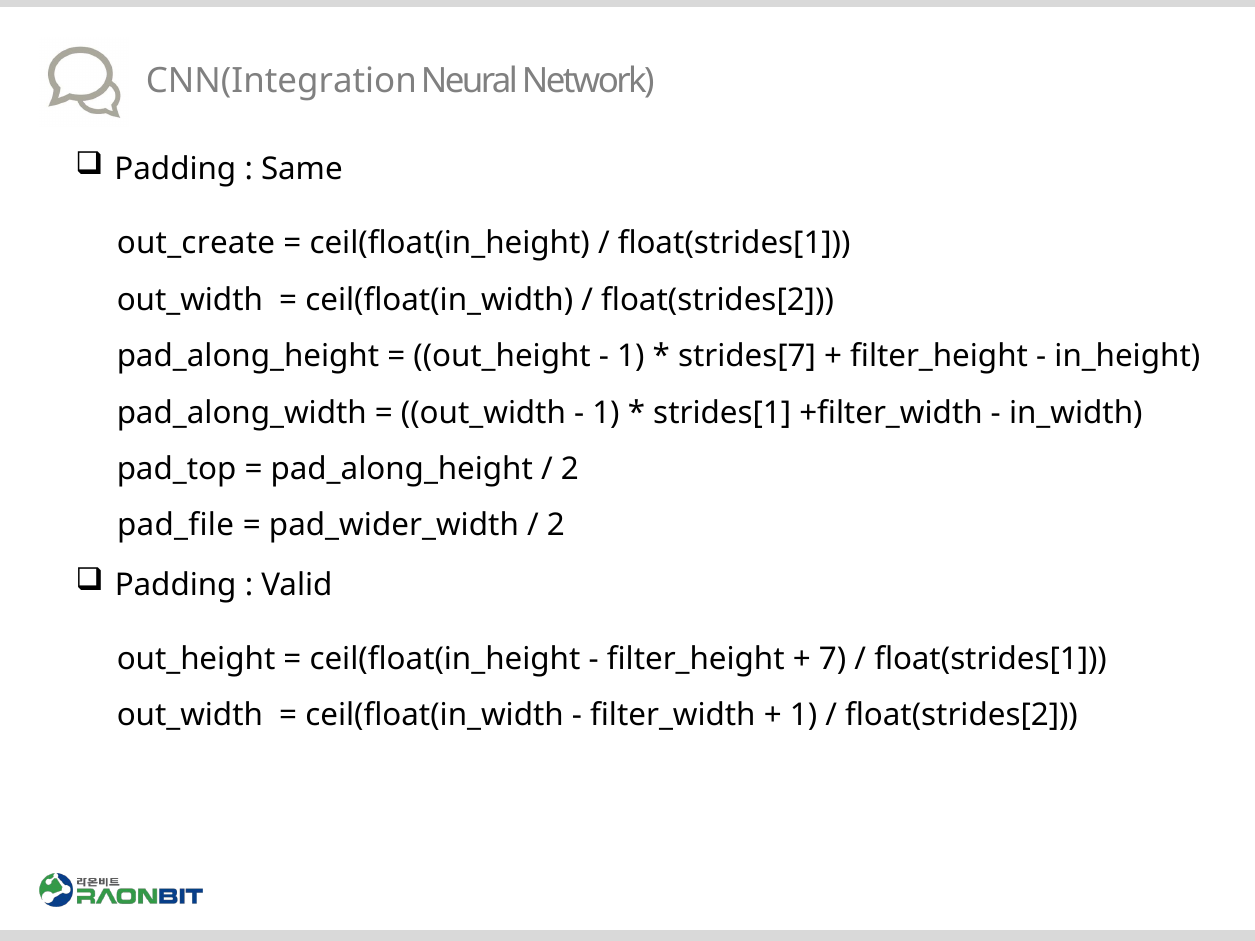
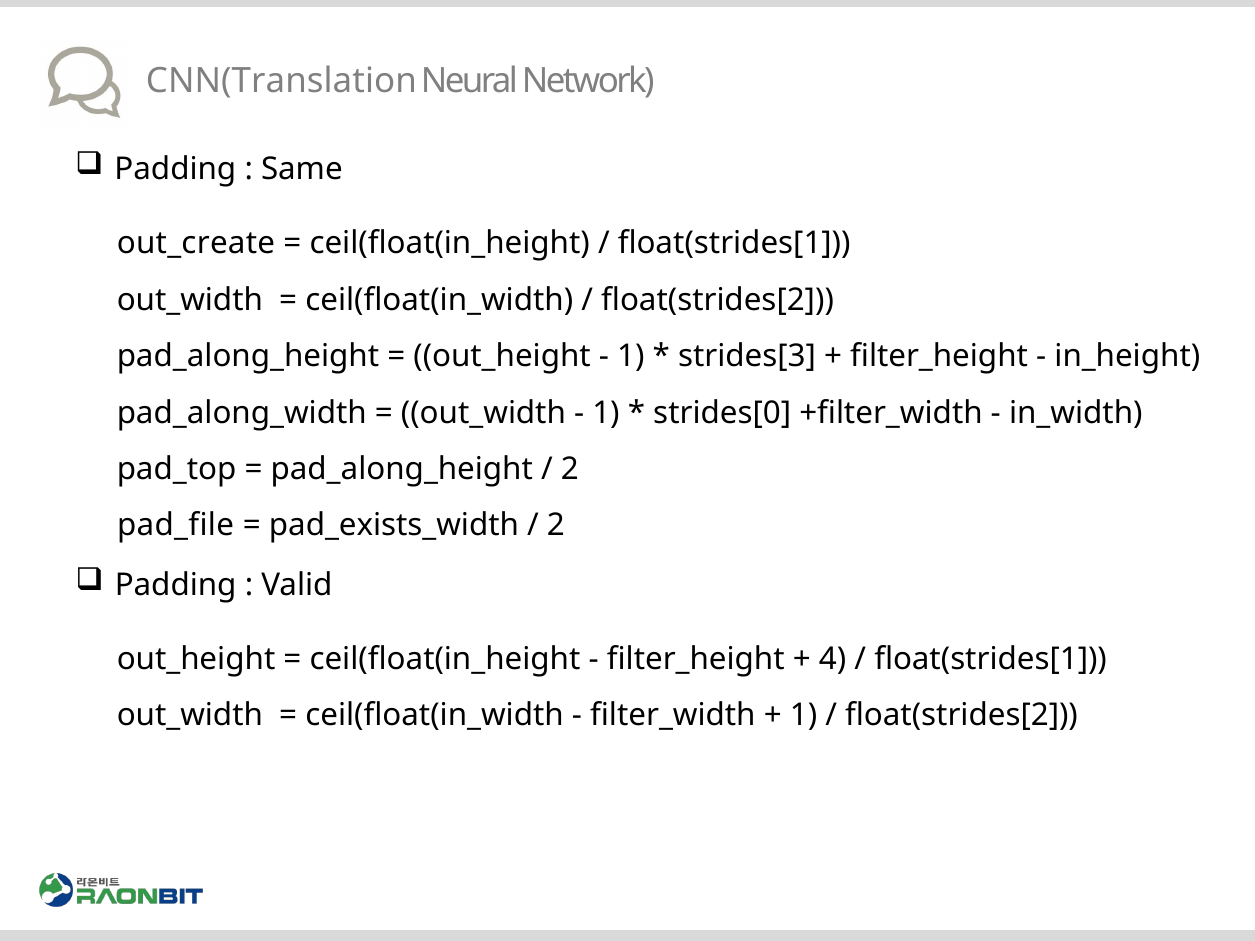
CNN(Integration: CNN(Integration -> CNN(Translation
strides[7: strides[7 -> strides[3
strides[1: strides[1 -> strides[0
pad_wider_width: pad_wider_width -> pad_exists_width
7: 7 -> 4
